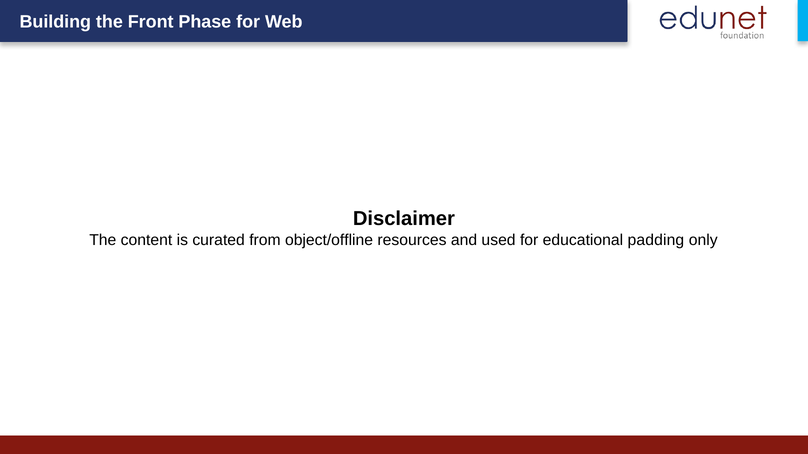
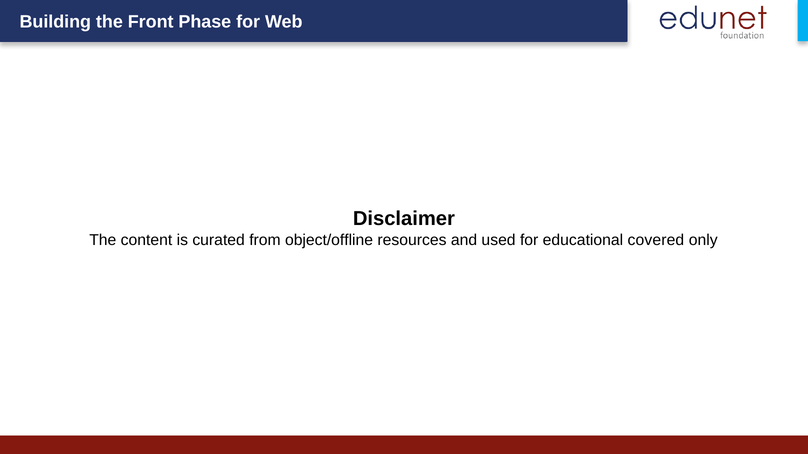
padding: padding -> covered
